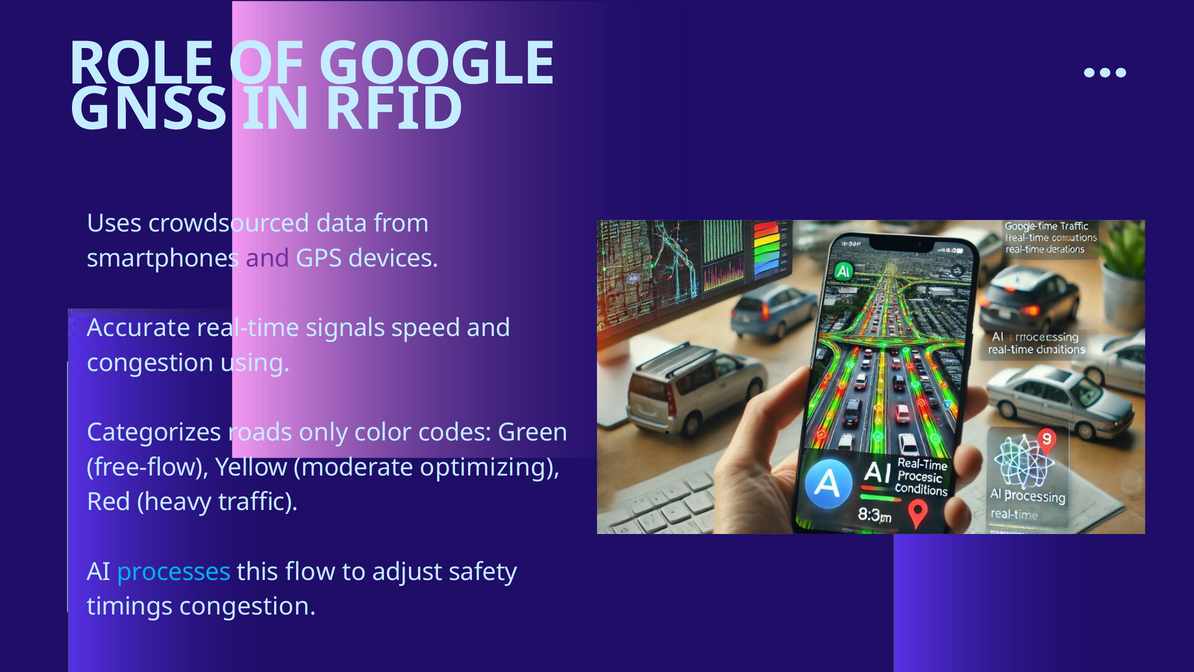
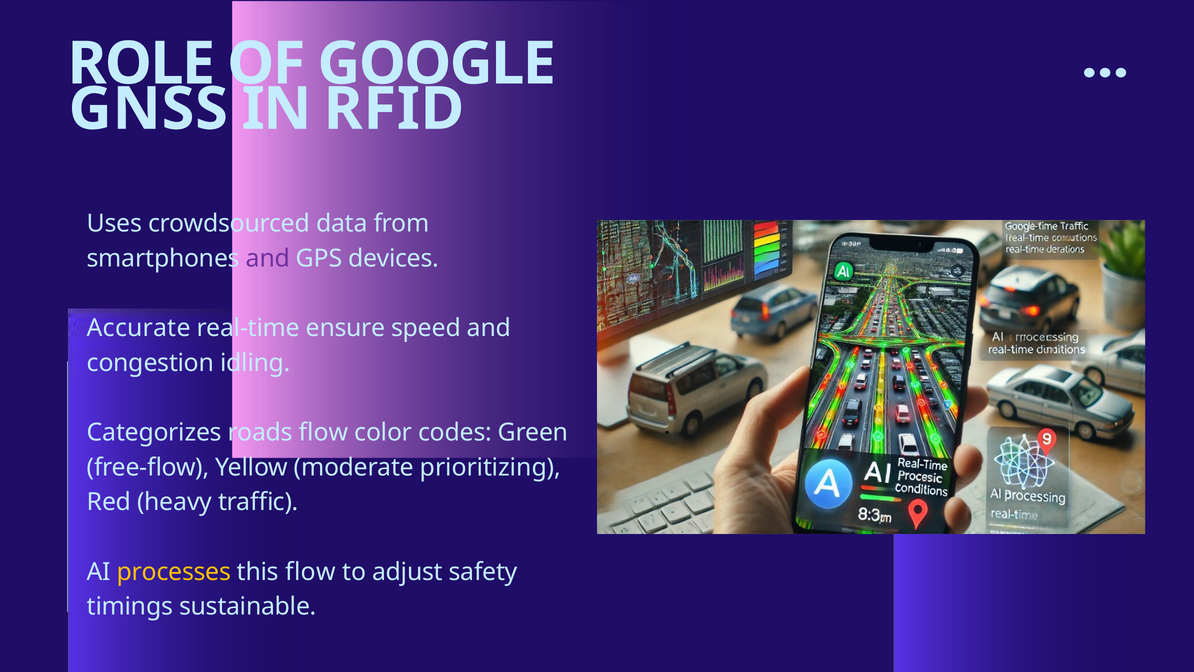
signals: signals -> ensure
using: using -> idling
roads only: only -> flow
optimizing: optimizing -> prioritizing
processes colour: light blue -> yellow
timings congestion: congestion -> sustainable
